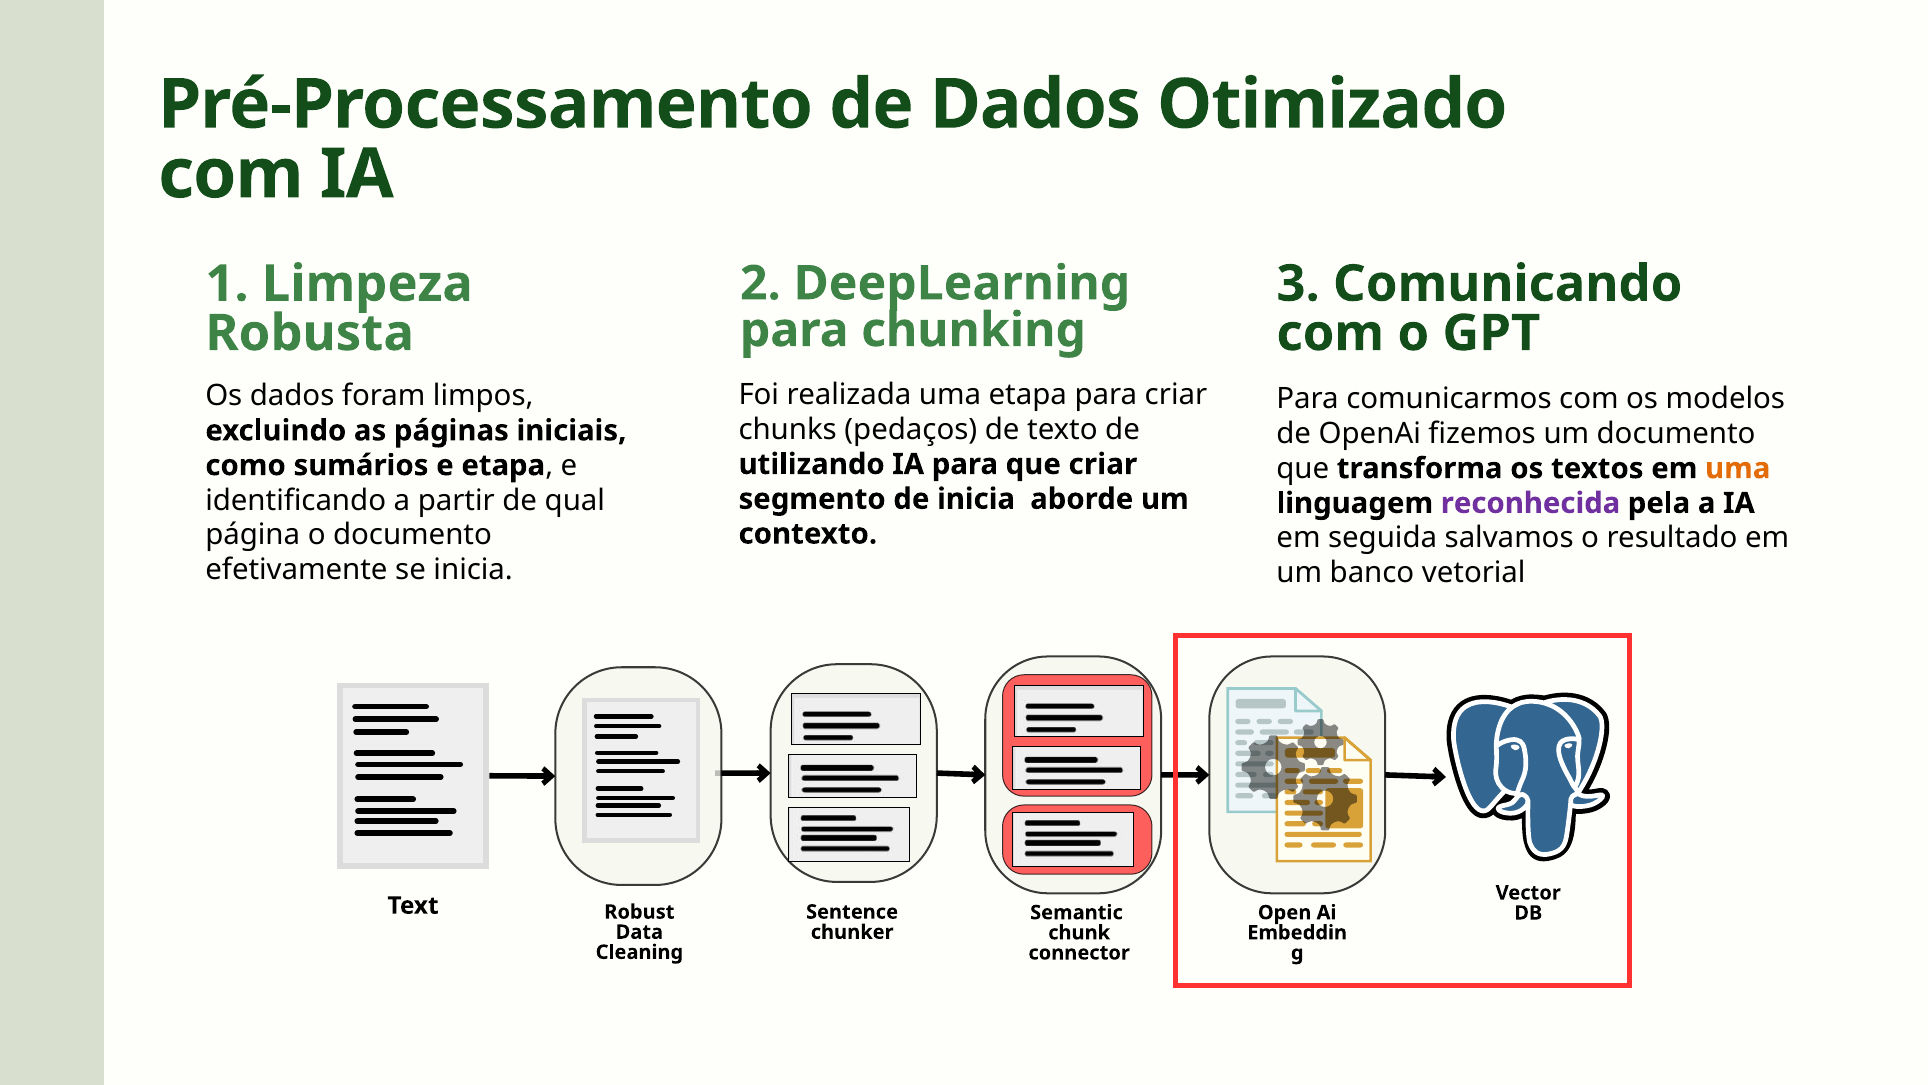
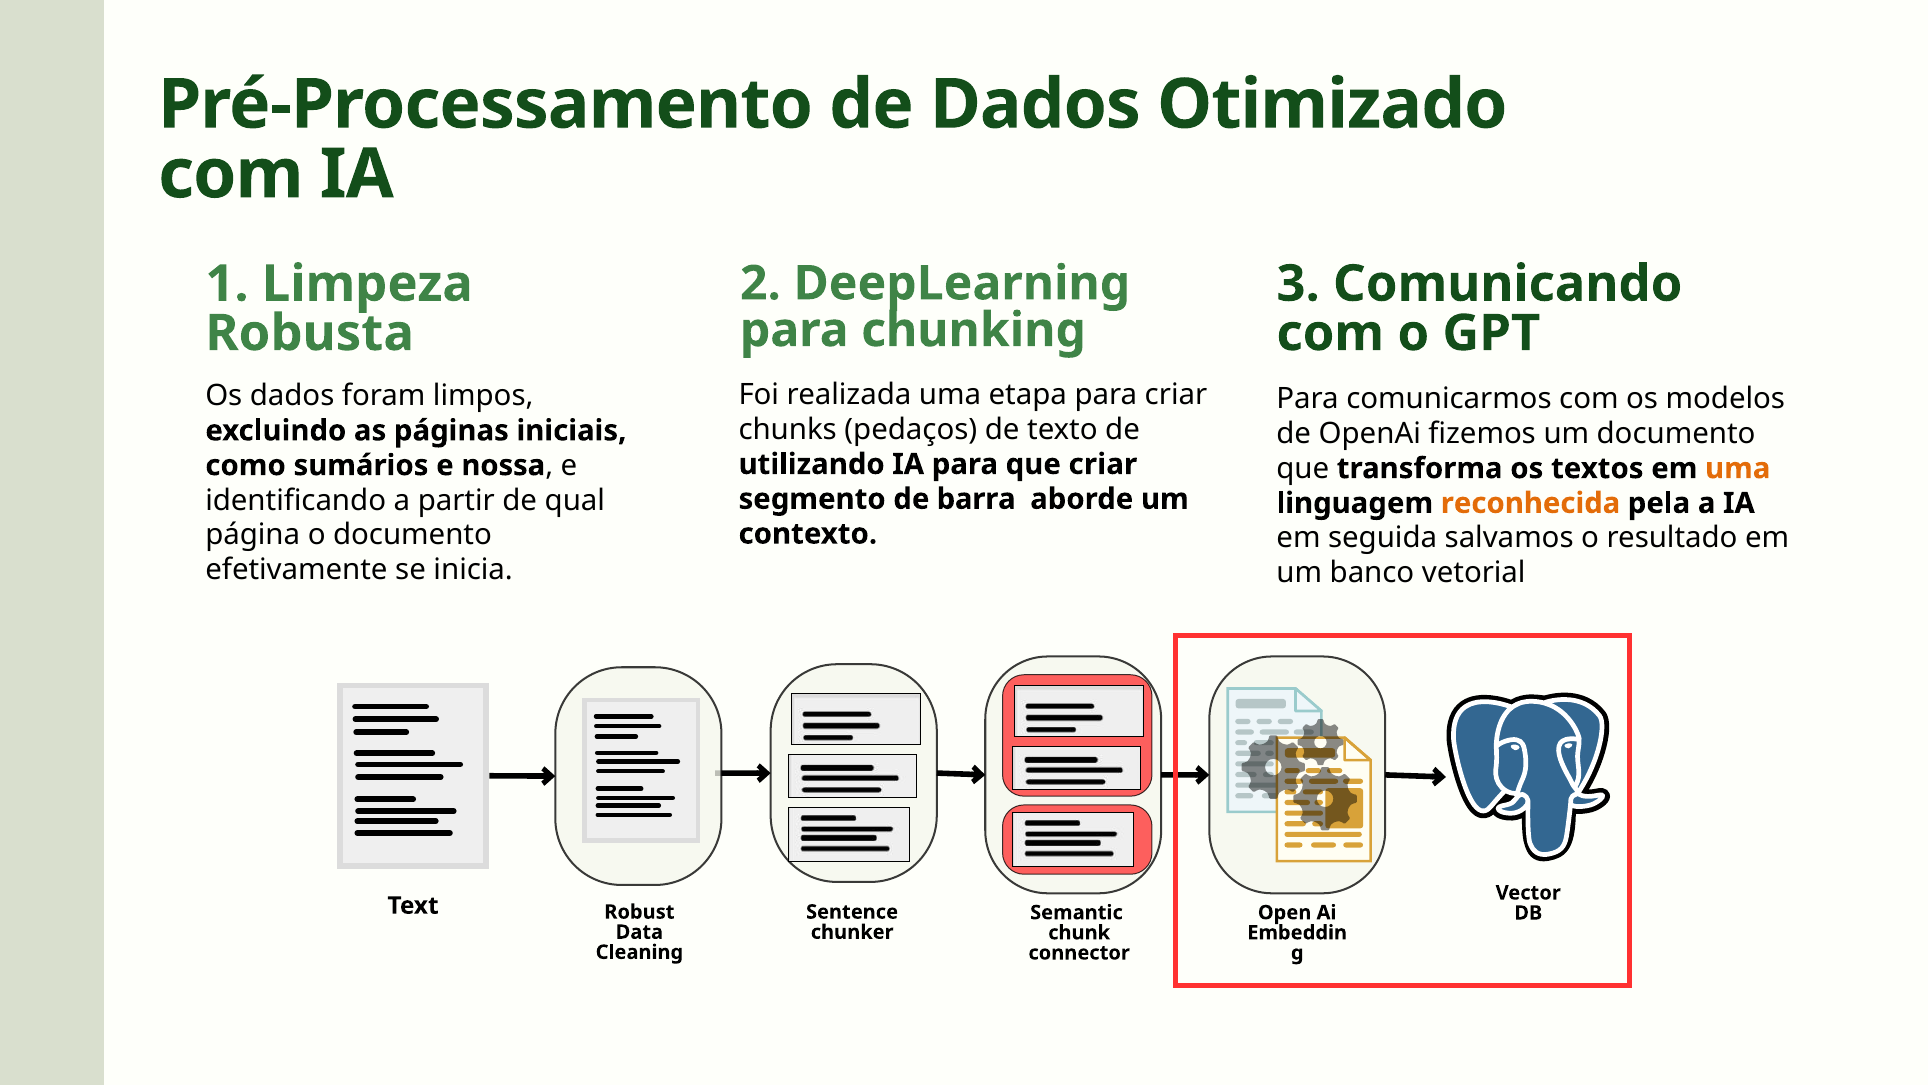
e etapa: etapa -> nossa
de inicia: inicia -> barra
reconhecida colour: purple -> orange
